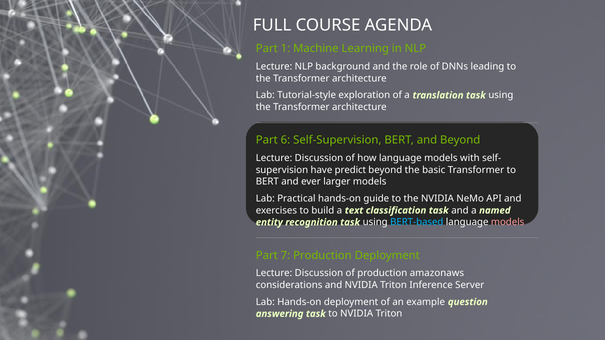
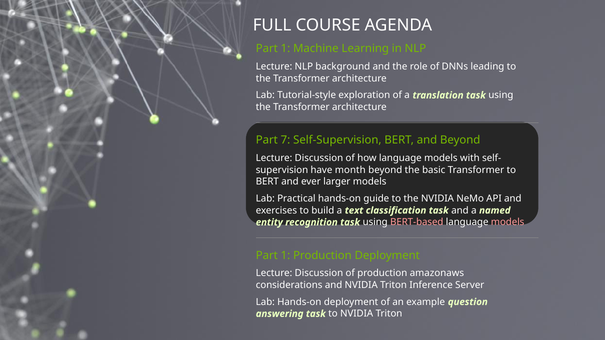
6: 6 -> 7
predict: predict -> month
BERT-based colour: light blue -> pink
7 at (286, 256): 7 -> 1
